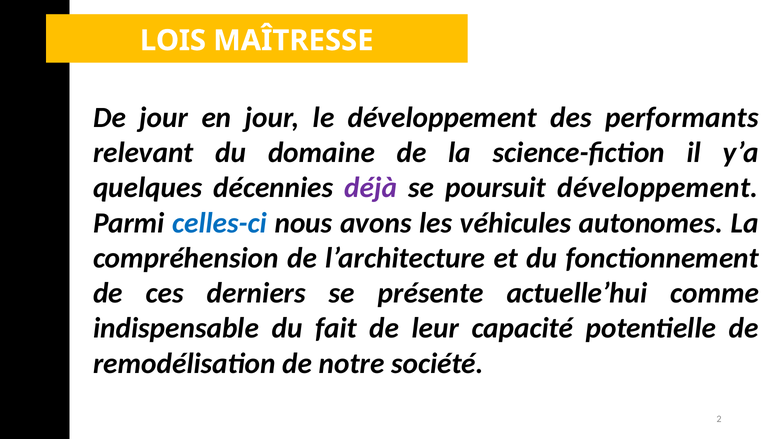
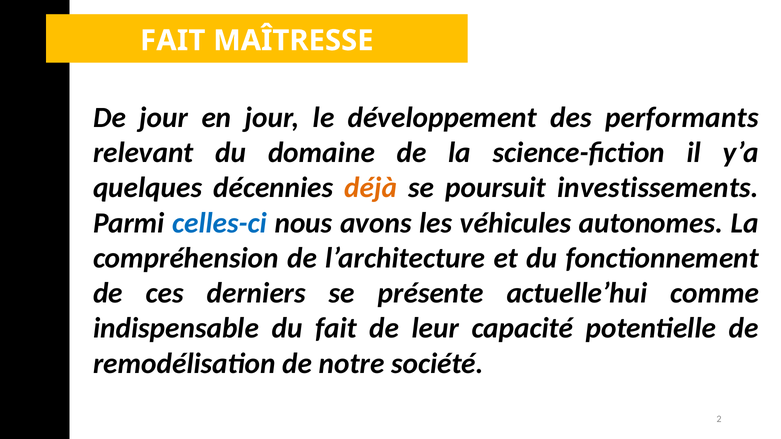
LOIS at (173, 41): LOIS -> FAIT
déjà colour: purple -> orange
poursuit développement: développement -> investissements
